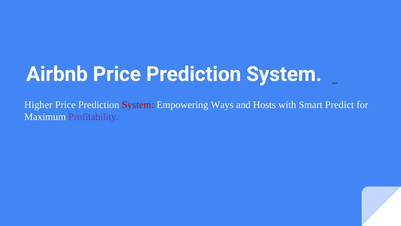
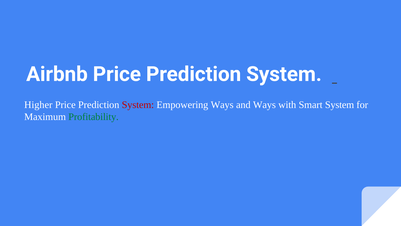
and Hosts: Hosts -> Ways
Smart Predict: Predict -> System
Profitability colour: purple -> green
